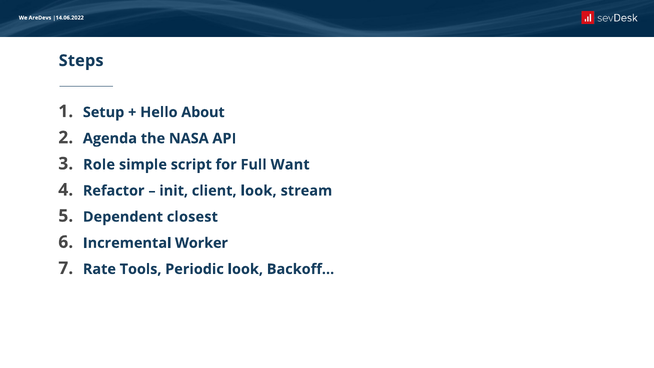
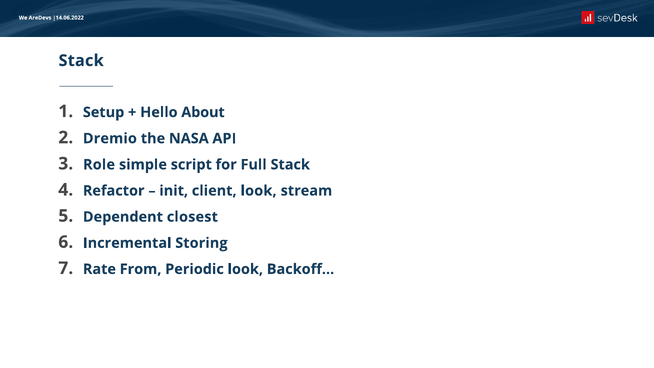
Steps at (81, 61): Steps -> Stack
Agenda: Agenda -> Dremio
Full Want: Want -> Stack
Worker: Worker -> Storing
Tools: Tools -> From
